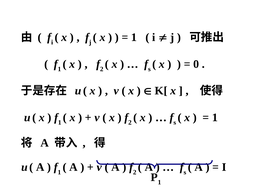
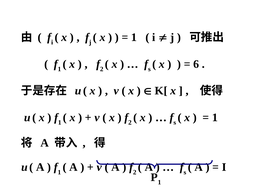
0: 0 -> 6
